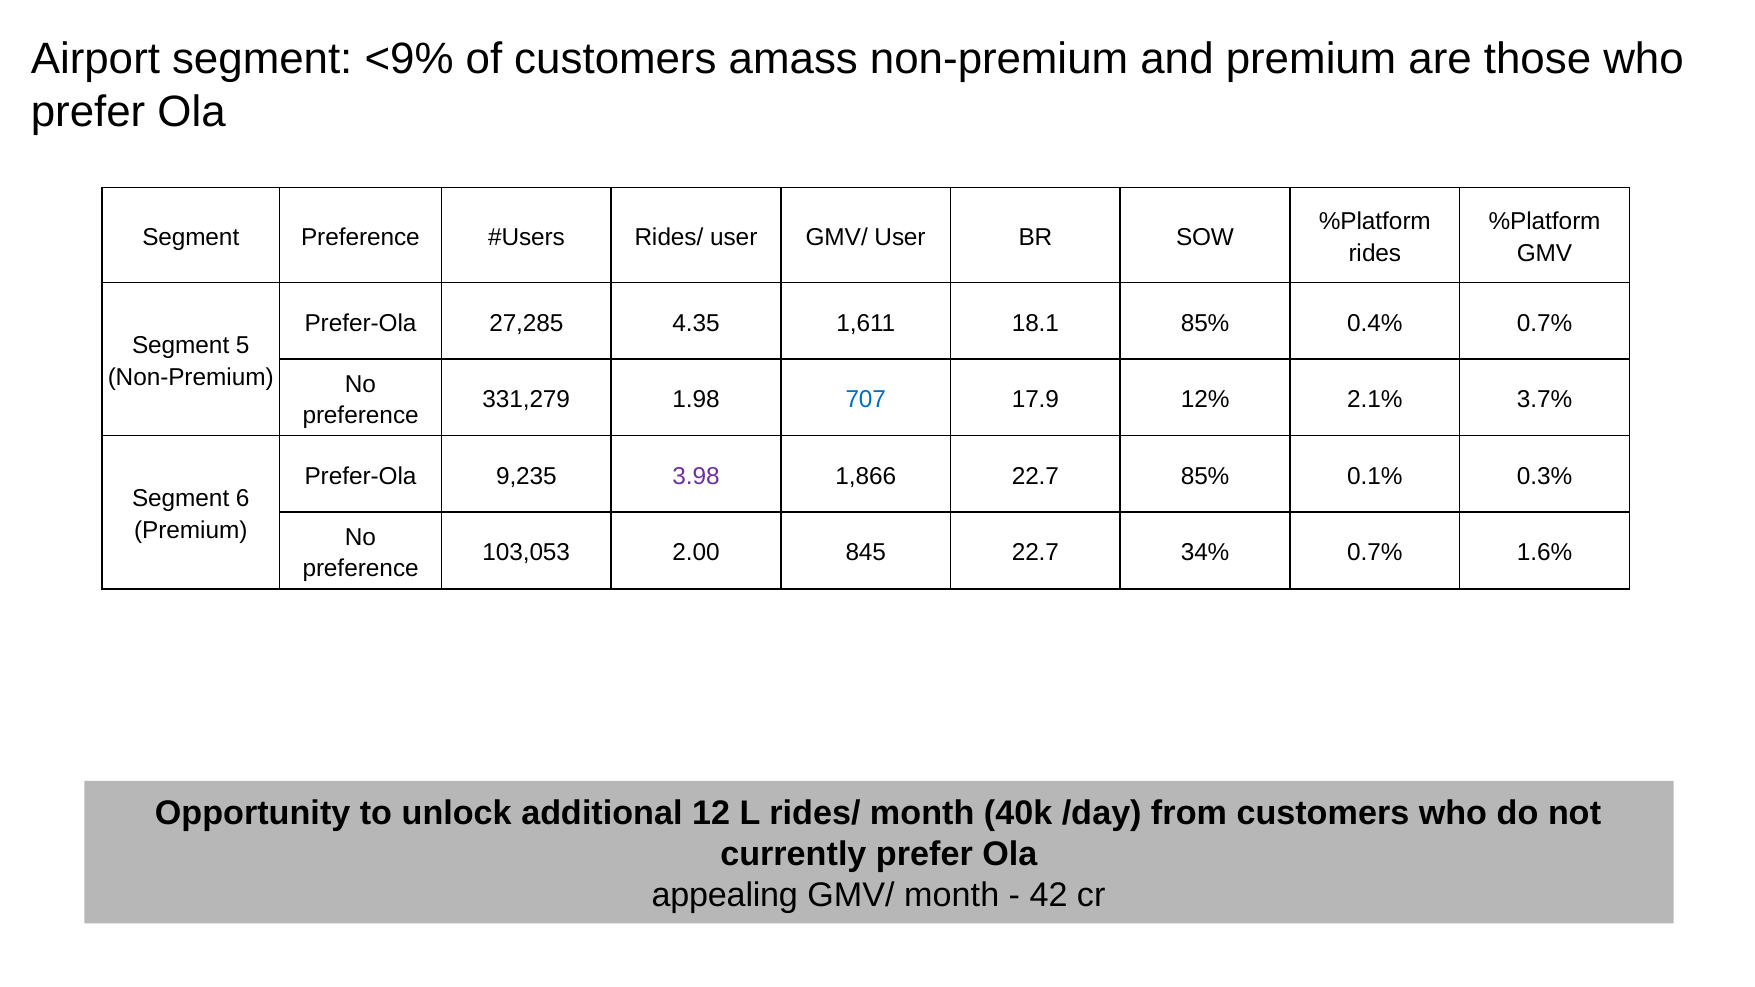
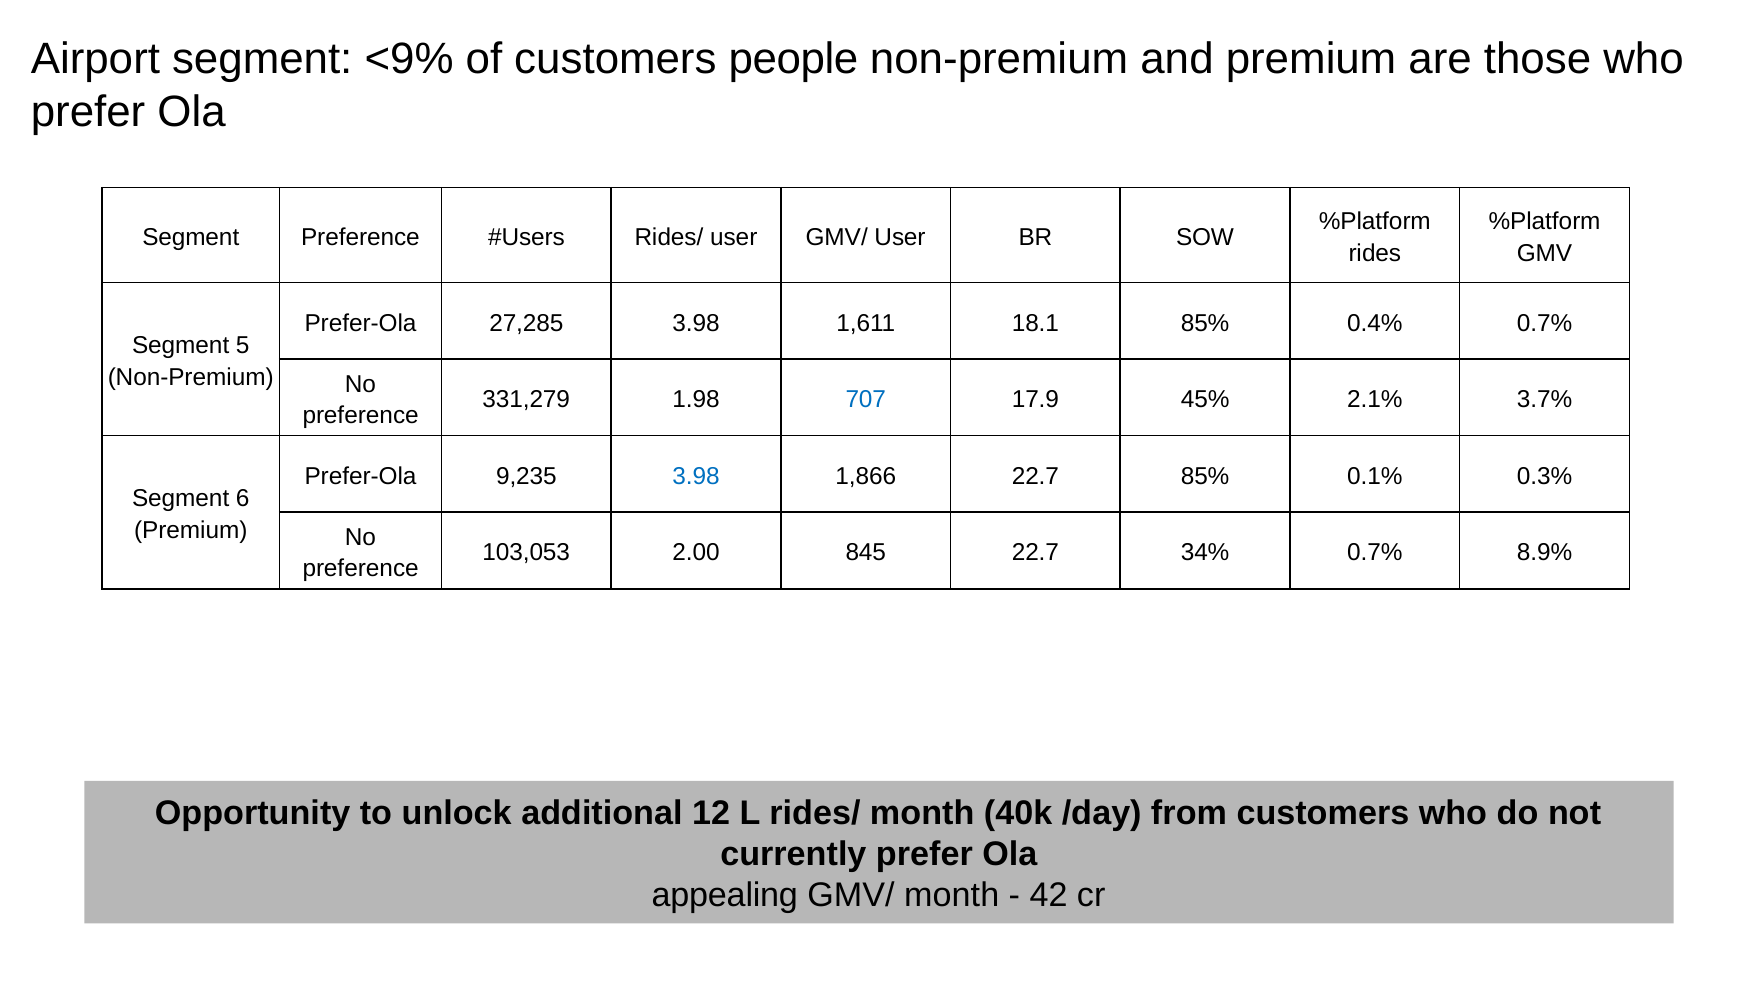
amass: amass -> people
27,285 4.35: 4.35 -> 3.98
12%: 12% -> 45%
3.98 at (696, 476) colour: purple -> blue
1.6%: 1.6% -> 8.9%
